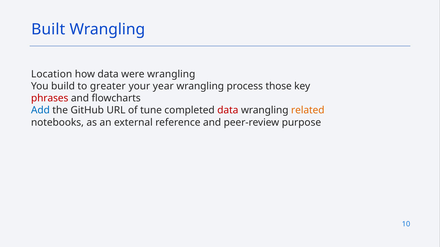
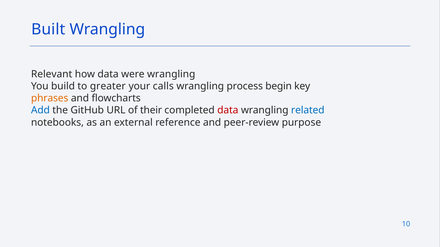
Location: Location -> Relevant
year: year -> calls
those: those -> begin
phrases colour: red -> orange
tune: tune -> their
related colour: orange -> blue
